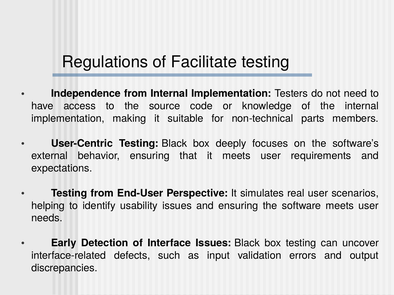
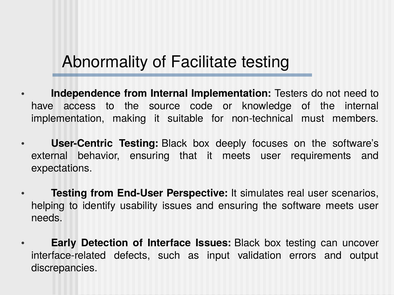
Regulations: Regulations -> Abnormality
parts: parts -> must
